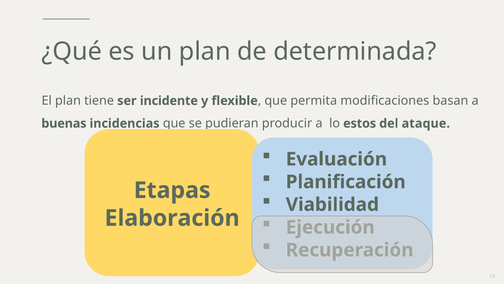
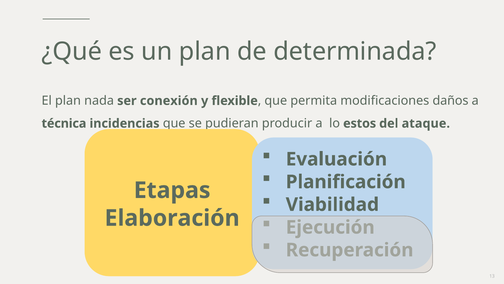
tiene: tiene -> nada
incidente: incidente -> conexión
basan: basan -> daños
buenas: buenas -> técnica
